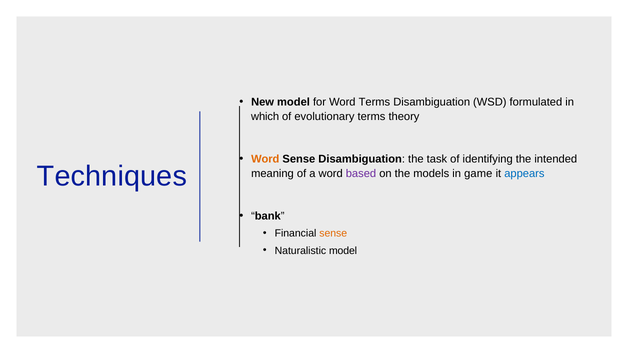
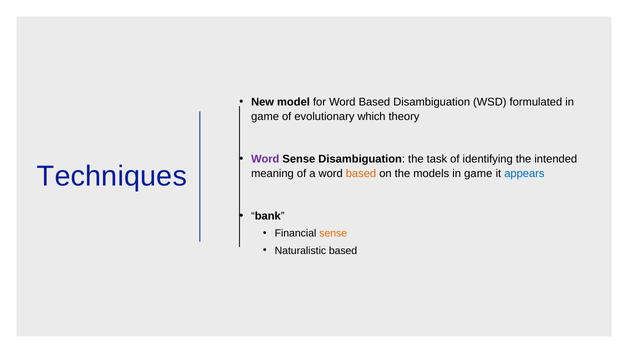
for Word Terms: Terms -> Based
which at (265, 117): which -> game
evolutionary terms: terms -> which
Word at (265, 159) colour: orange -> purple
based at (361, 174) colour: purple -> orange
Naturalistic model: model -> based
